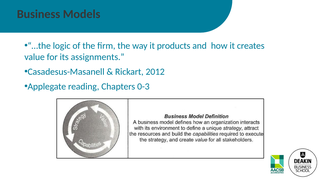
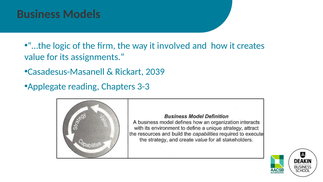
products: products -> involved
2012: 2012 -> 2039
0-3: 0-3 -> 3-3
